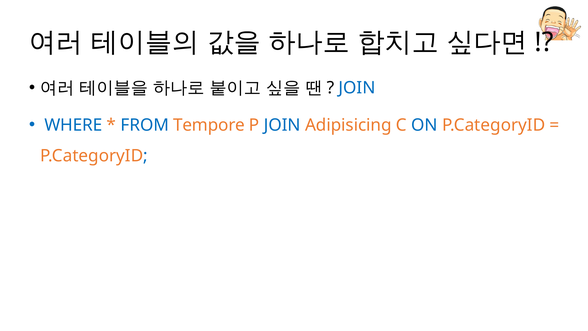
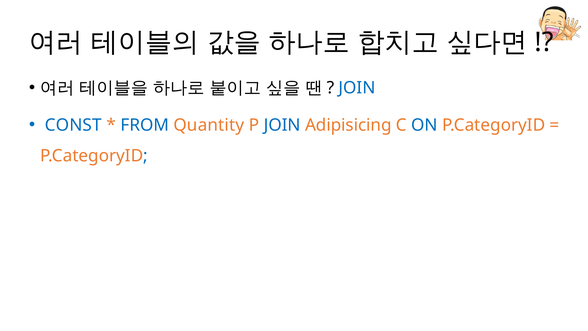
WHERE: WHERE -> CONST
Tempore: Tempore -> Quantity
